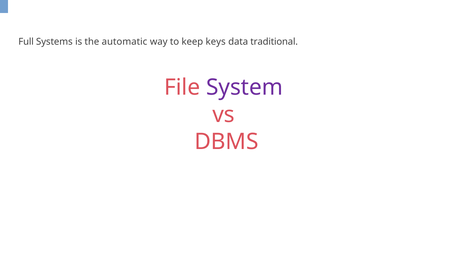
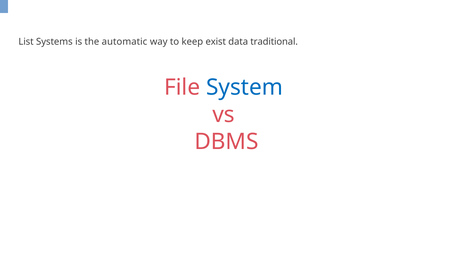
Full: Full -> List
keys: keys -> exist
System colour: purple -> blue
